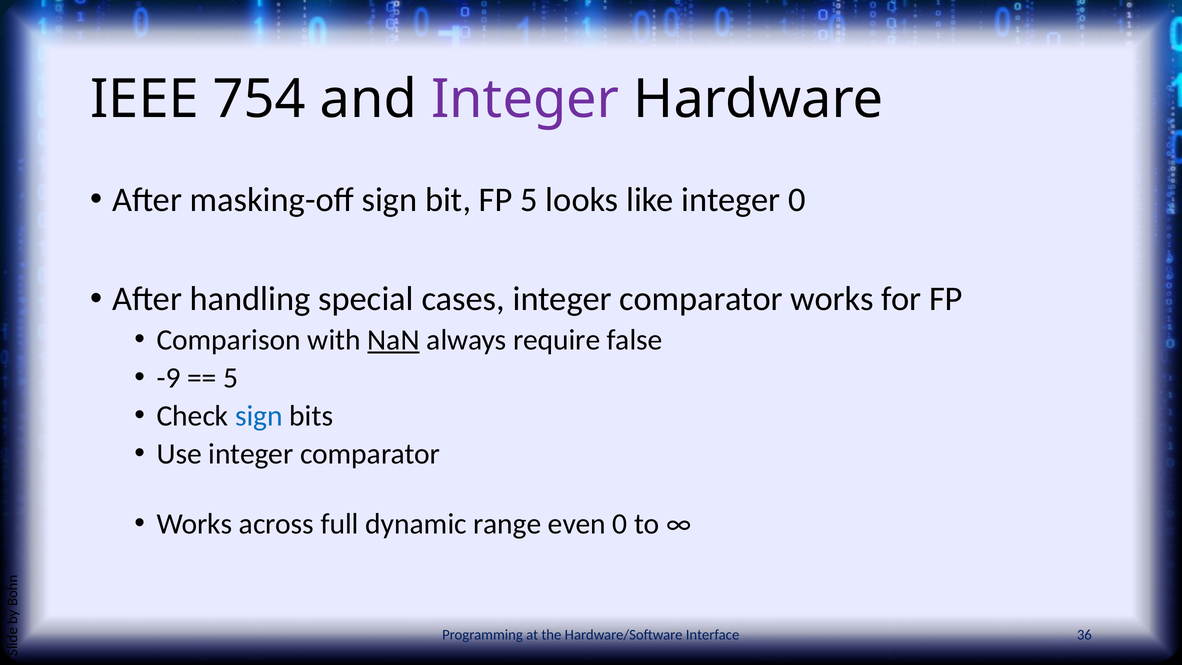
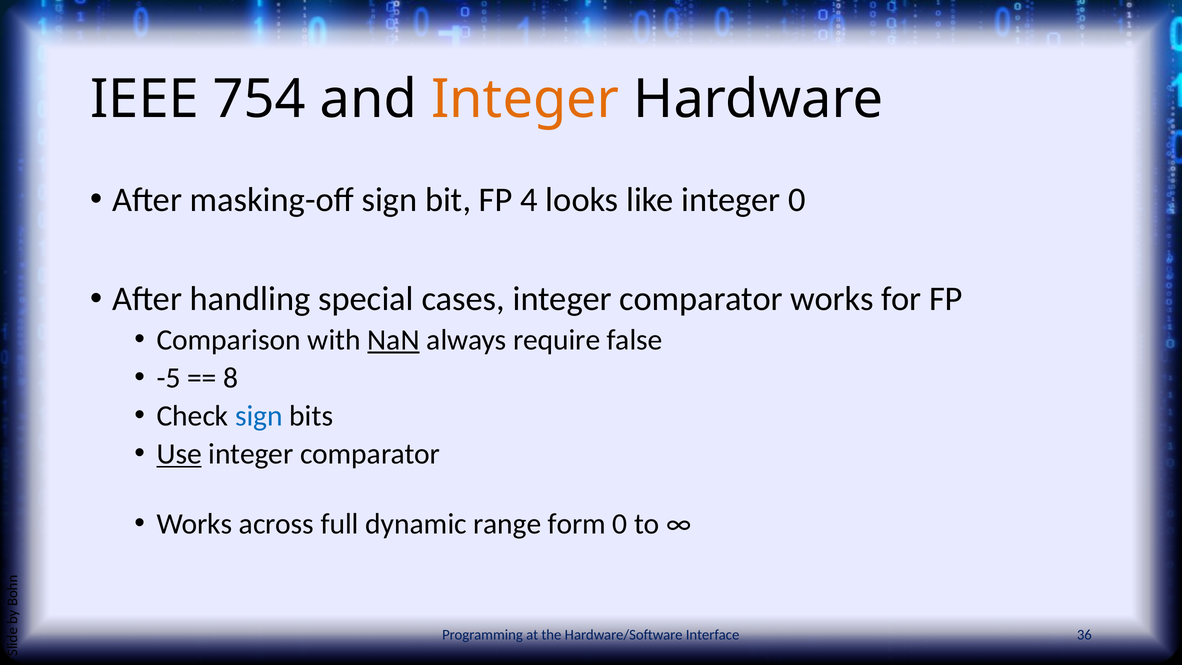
Integer at (525, 99) colour: purple -> orange
FP 5: 5 -> 4
-9: -9 -> -5
5 at (231, 378): 5 -> 8
Use underline: none -> present
even: even -> form
